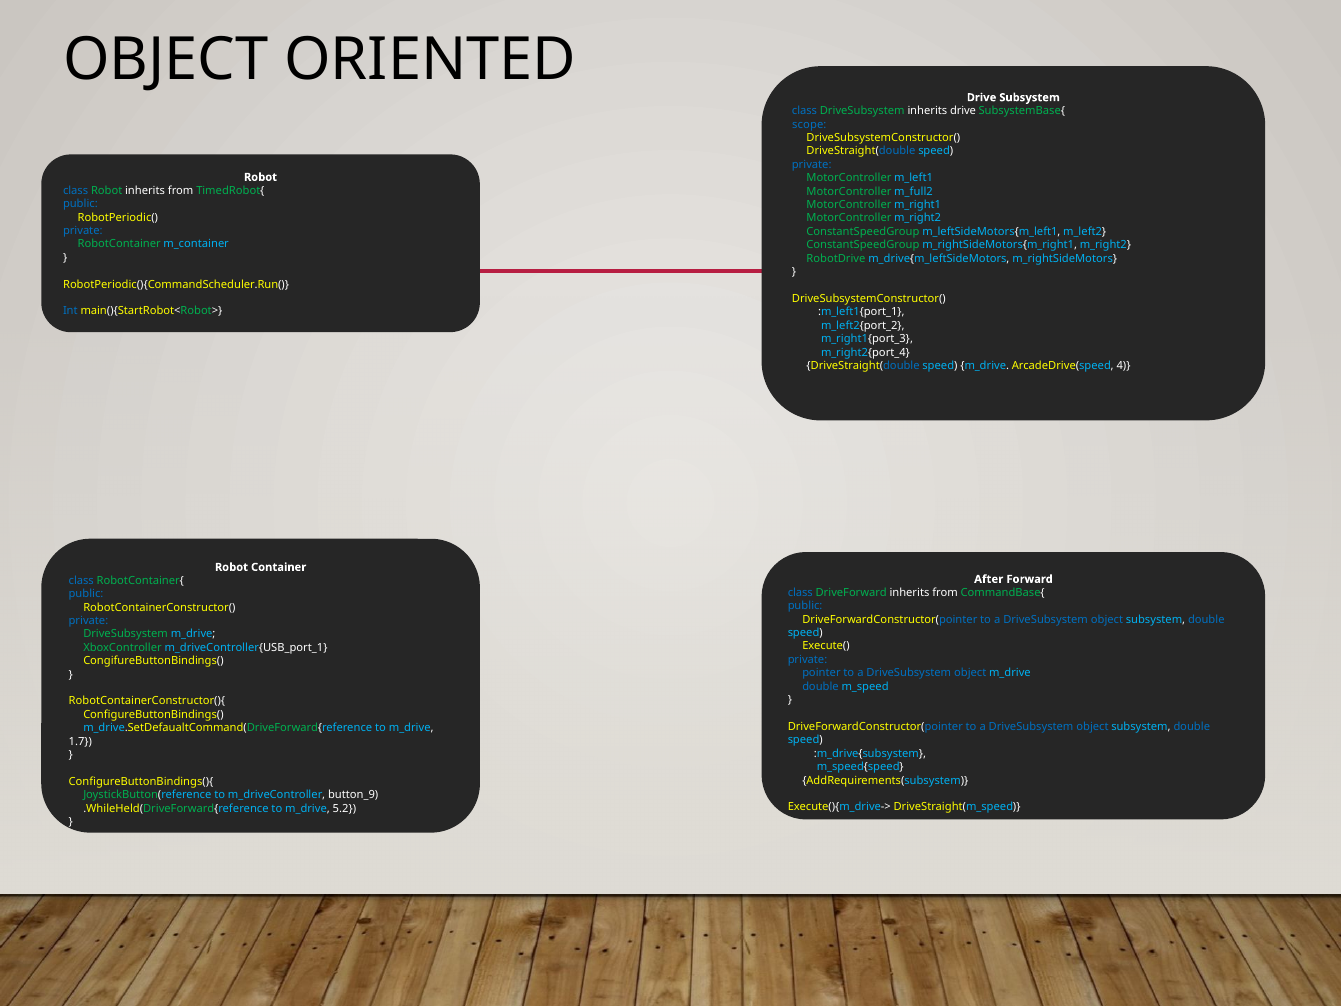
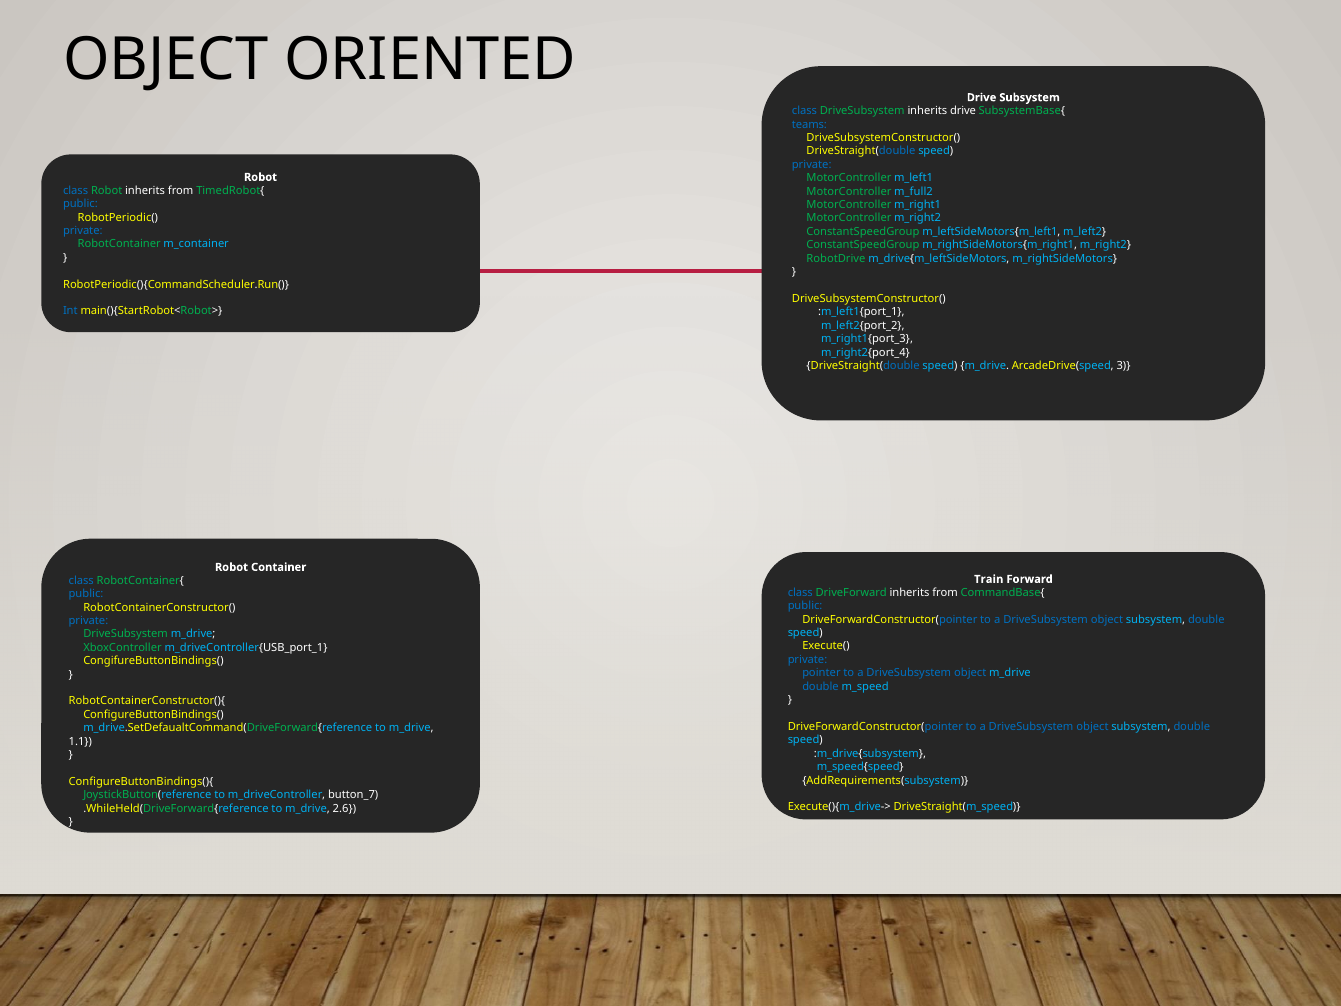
scope: scope -> teams
4: 4 -> 3
After: After -> Train
1.7: 1.7 -> 1.1
button_9: button_9 -> button_7
5.2: 5.2 -> 2.6
